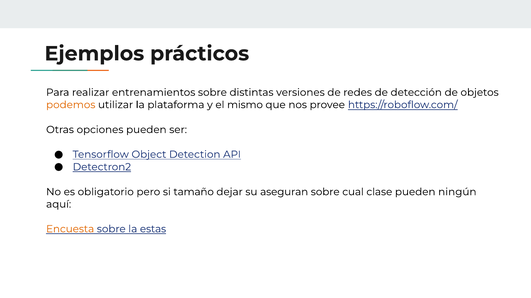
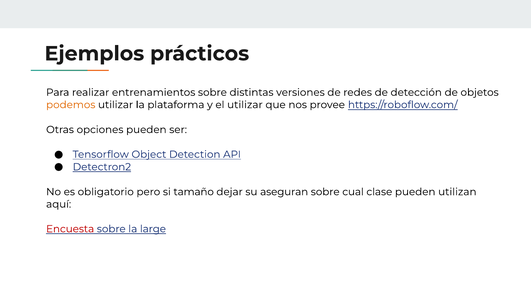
el mismo: mismo -> utilizar
ningún: ningún -> utilizan
Encuesta colour: orange -> red
estas: estas -> large
